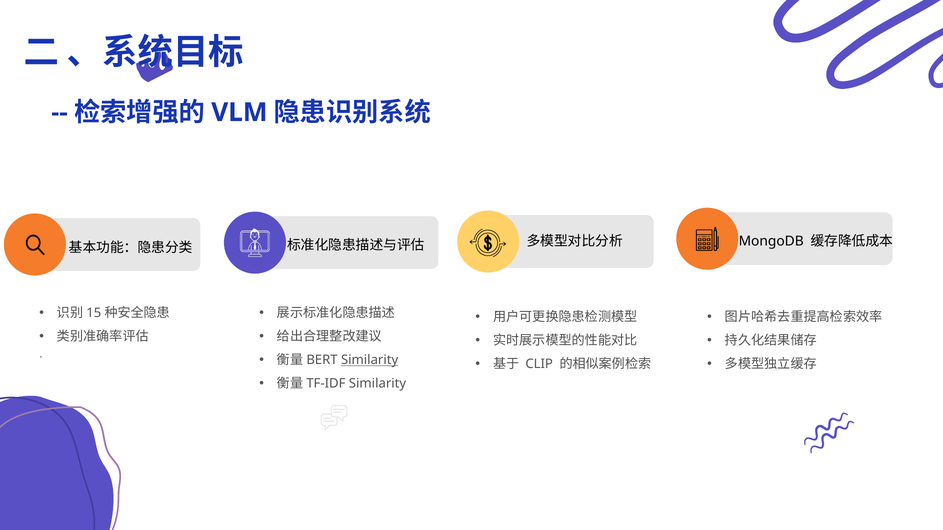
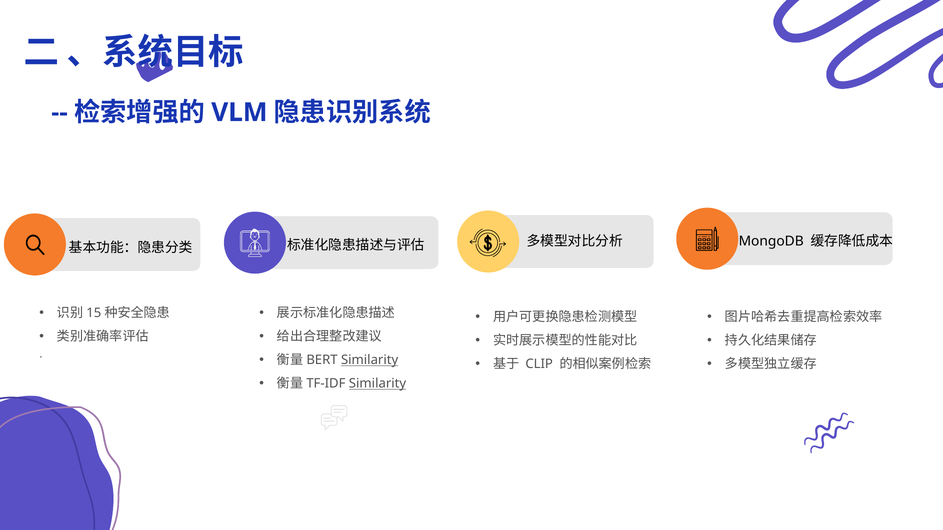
Similarity at (378, 384) underline: none -> present
